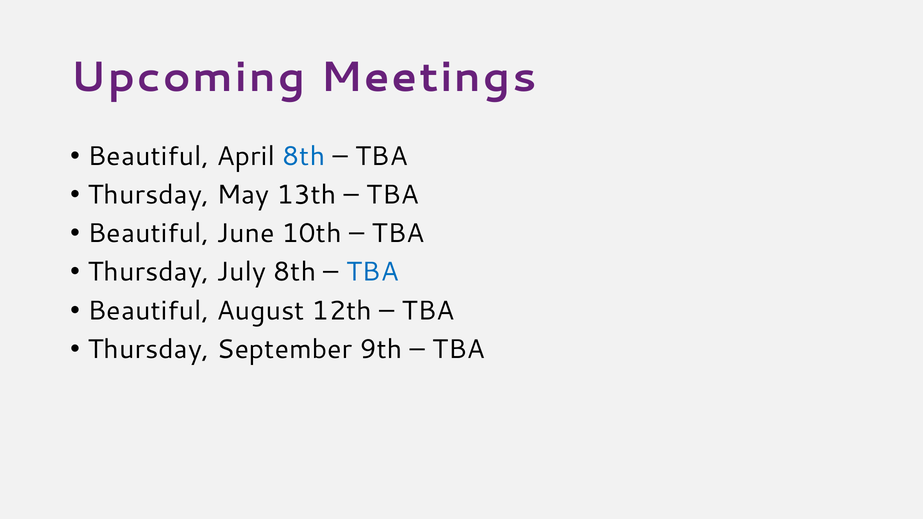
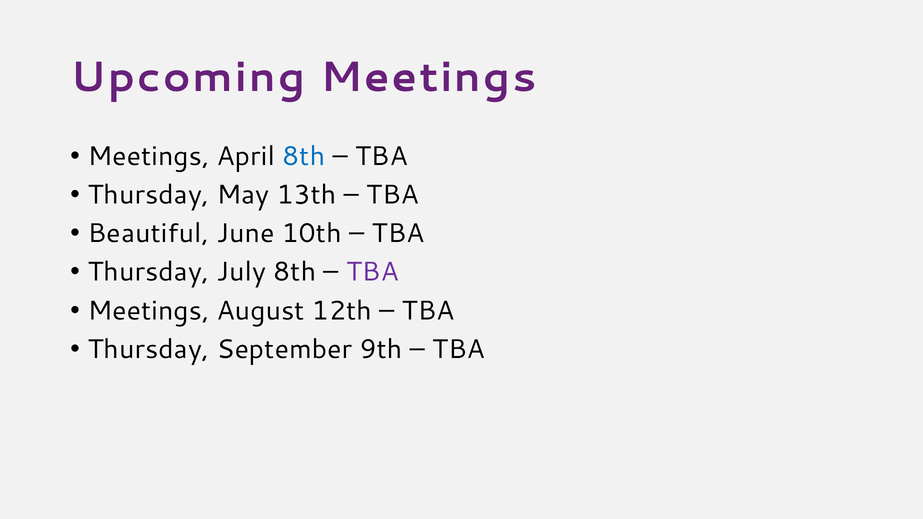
Beautiful at (148, 156): Beautiful -> Meetings
TBA at (372, 272) colour: blue -> purple
Beautiful at (148, 311): Beautiful -> Meetings
